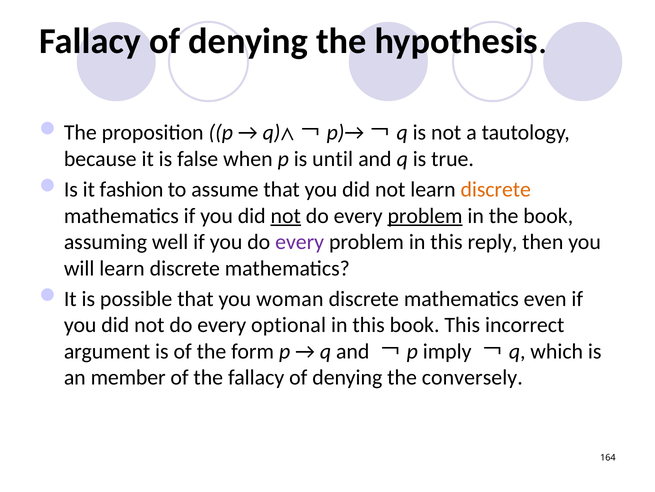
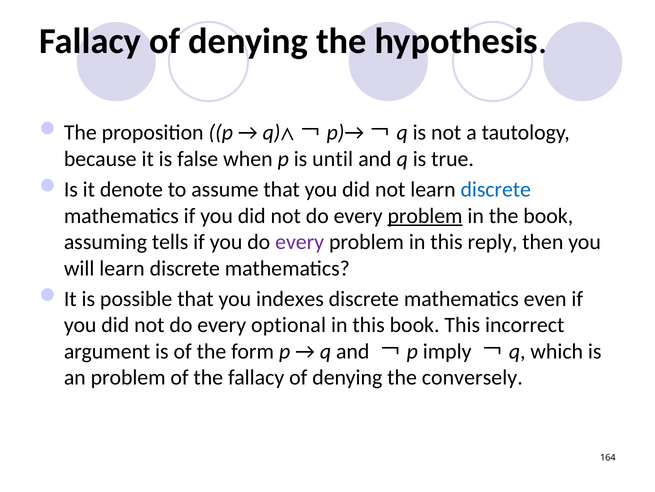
fashion: fashion -> denote
discrete at (496, 189) colour: orange -> blue
not at (286, 215) underline: present -> none
well: well -> tells
woman: woman -> indexes
an member: member -> problem
